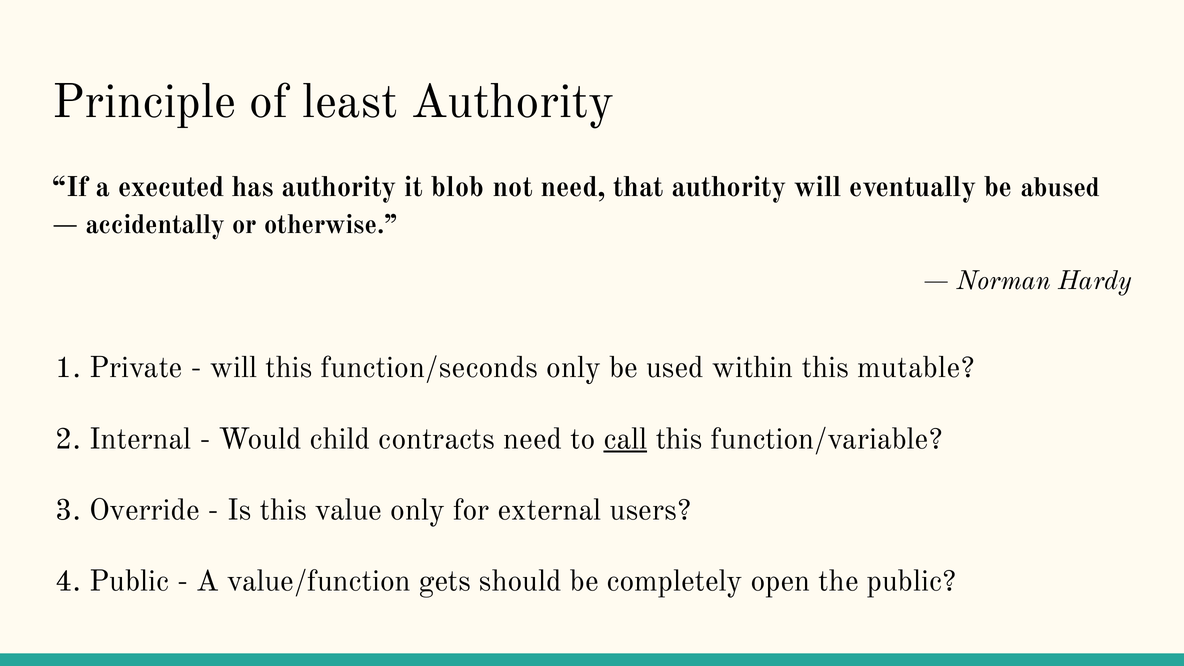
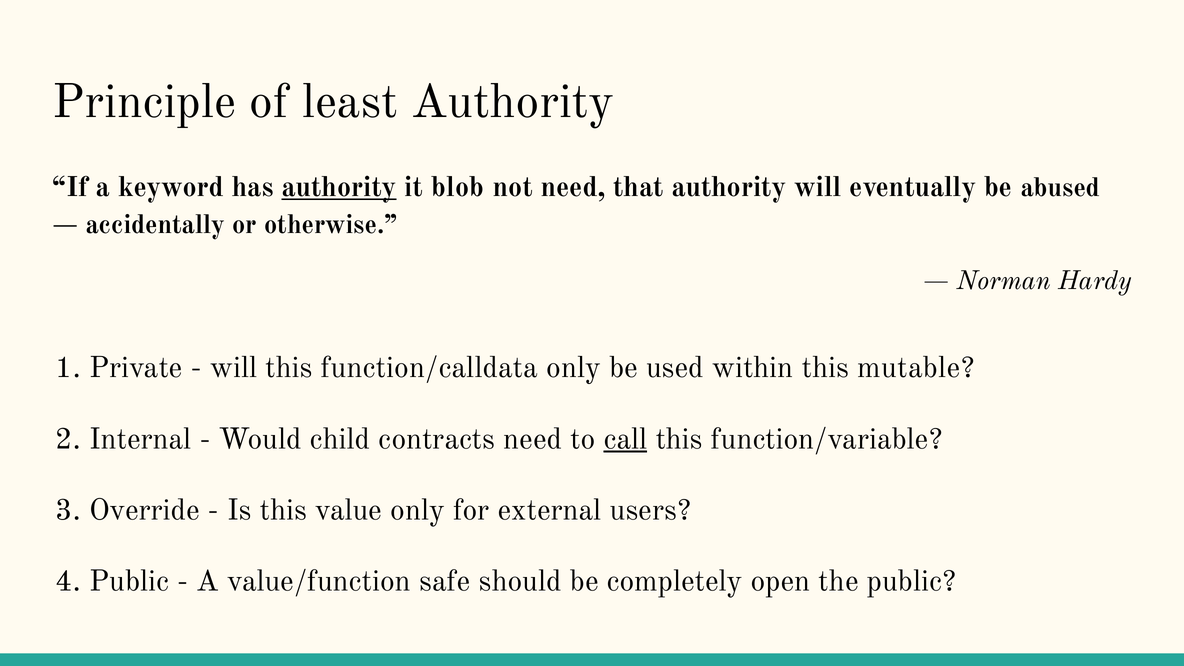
executed: executed -> keyword
authority at (339, 187) underline: none -> present
function/seconds: function/seconds -> function/calldata
gets: gets -> safe
